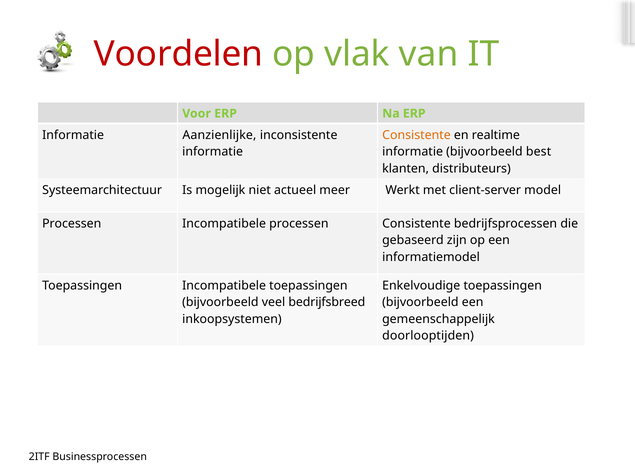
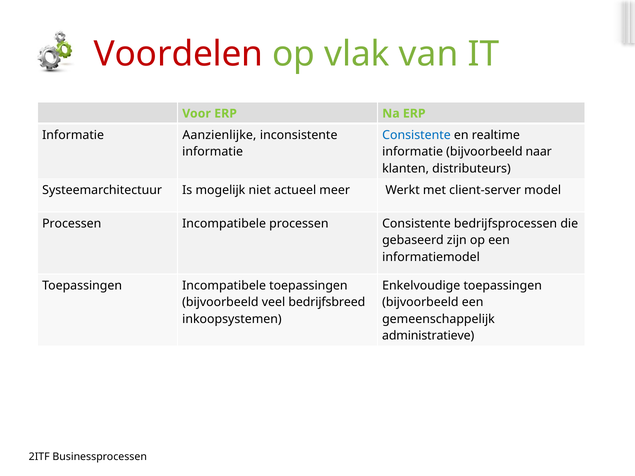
Consistente at (416, 135) colour: orange -> blue
best: best -> naar
doorlooptijden: doorlooptijden -> administratieve
